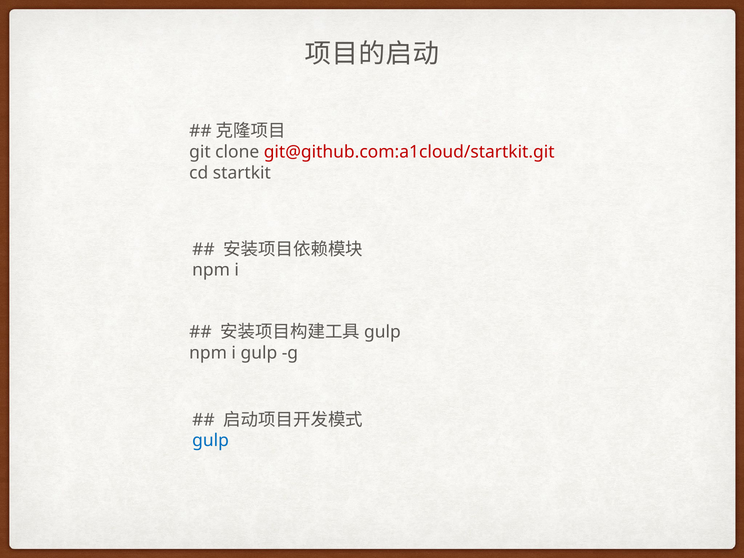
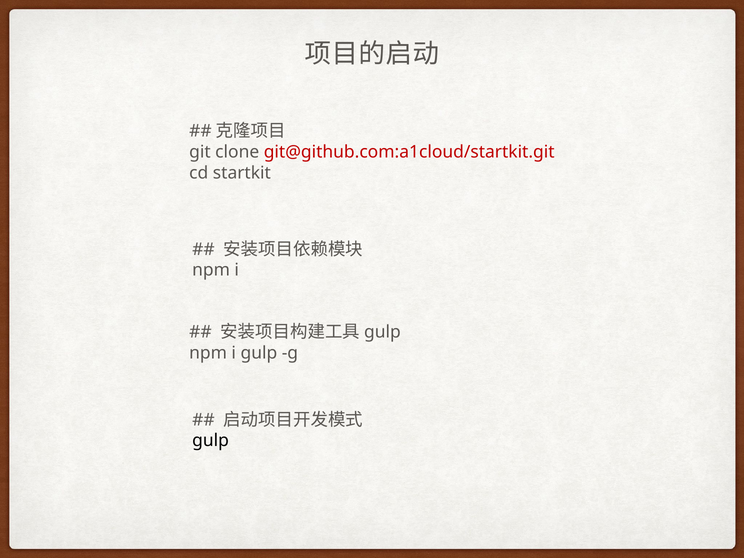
gulp at (211, 441) colour: blue -> black
